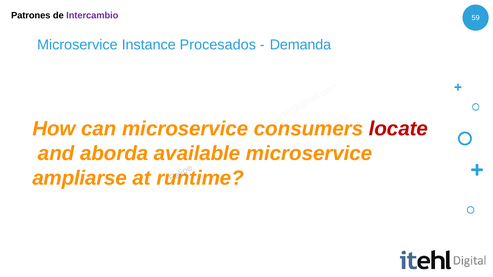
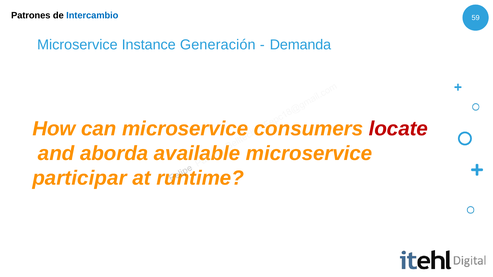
Intercambio colour: purple -> blue
Procesados: Procesados -> Generación
ampliarse: ampliarse -> participar
